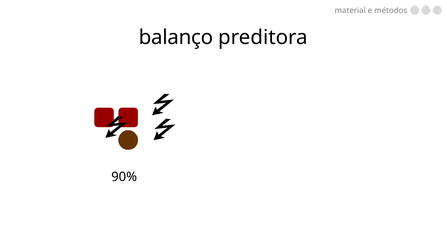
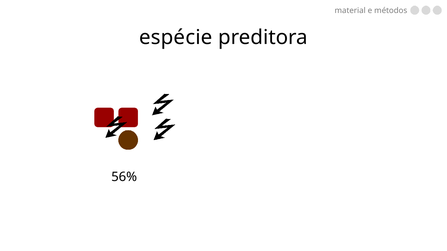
balanço: balanço -> espécie
90%: 90% -> 56%
